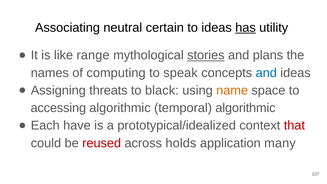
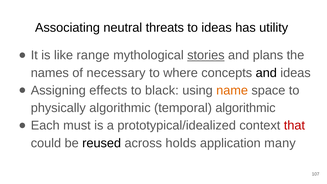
certain: certain -> threats
has underline: present -> none
computing: computing -> necessary
speak: speak -> where
and at (266, 73) colour: blue -> black
threats: threats -> effects
accessing: accessing -> physically
have: have -> must
reused colour: red -> black
